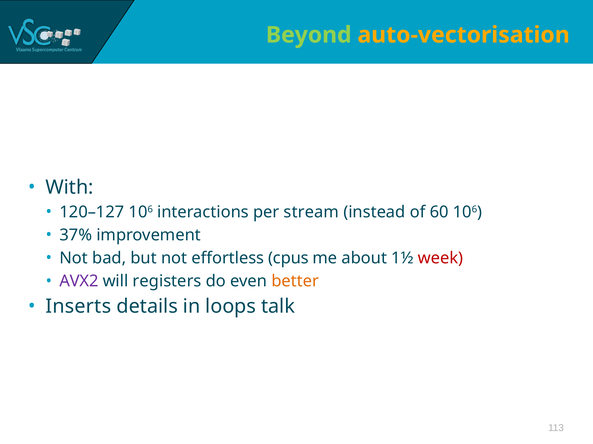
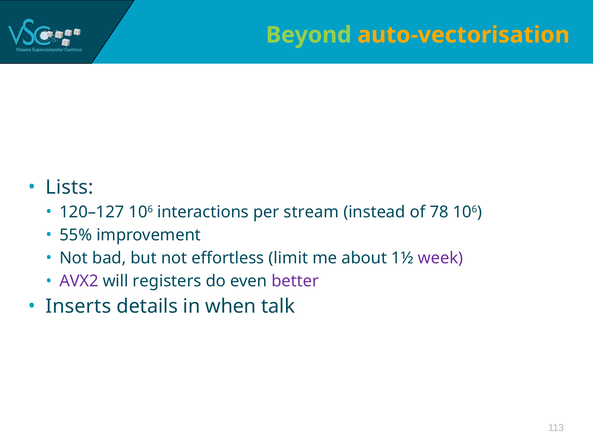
With: With -> Lists
60: 60 -> 78
37%: 37% -> 55%
cpus: cpus -> limit
week colour: red -> purple
better colour: orange -> purple
loops: loops -> when
